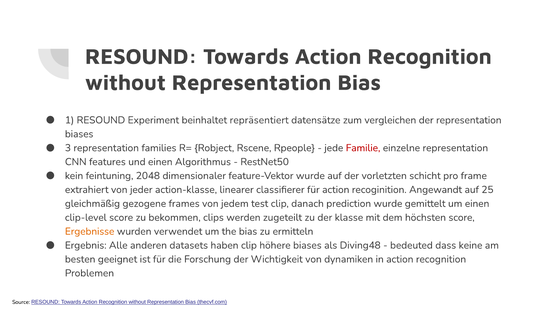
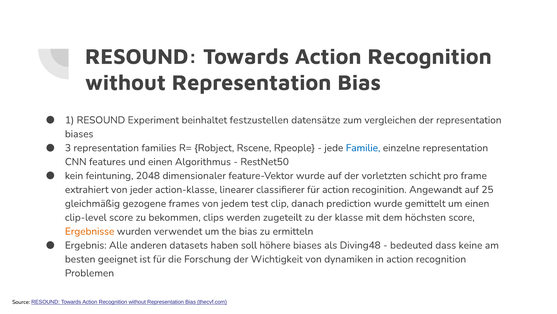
repräsentiert: repräsentiert -> festzustellen
Familie colour: red -> blue
haben clip: clip -> soll
